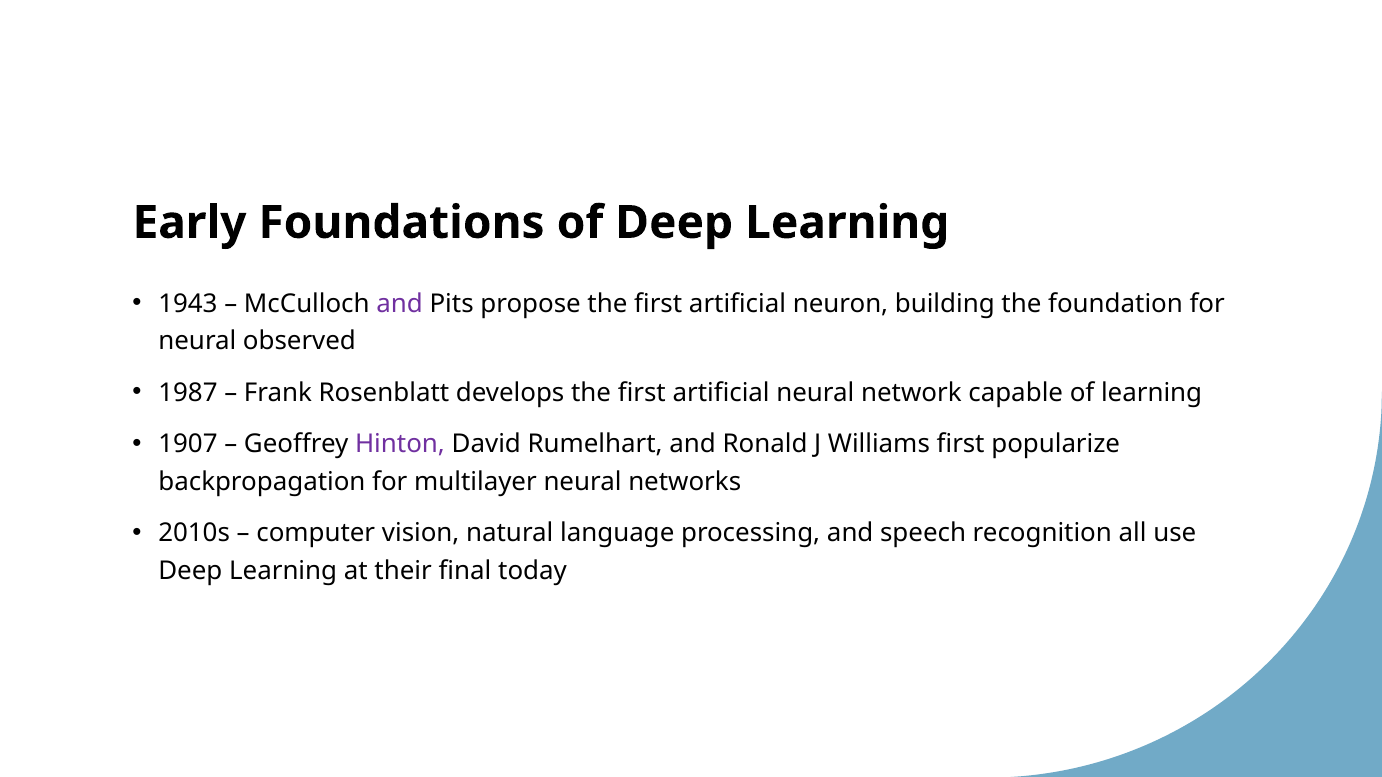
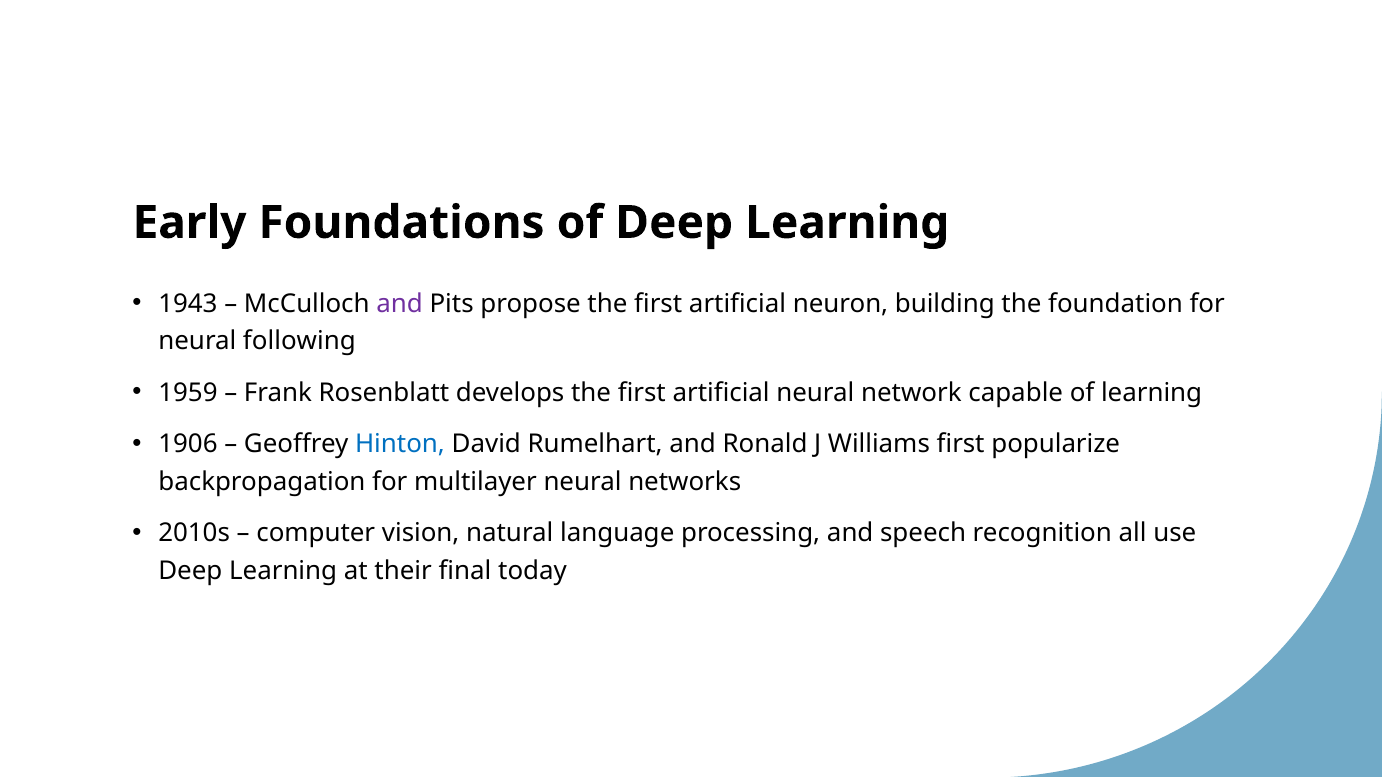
observed: observed -> following
1987: 1987 -> 1959
1907: 1907 -> 1906
Hinton colour: purple -> blue
